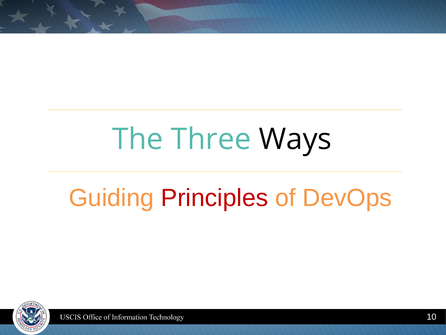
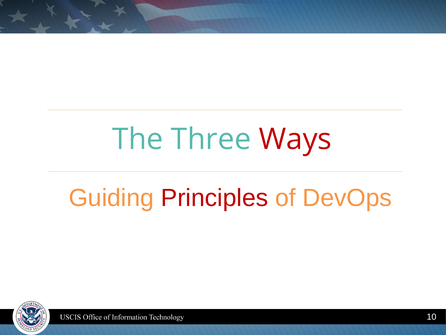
Ways colour: black -> red
